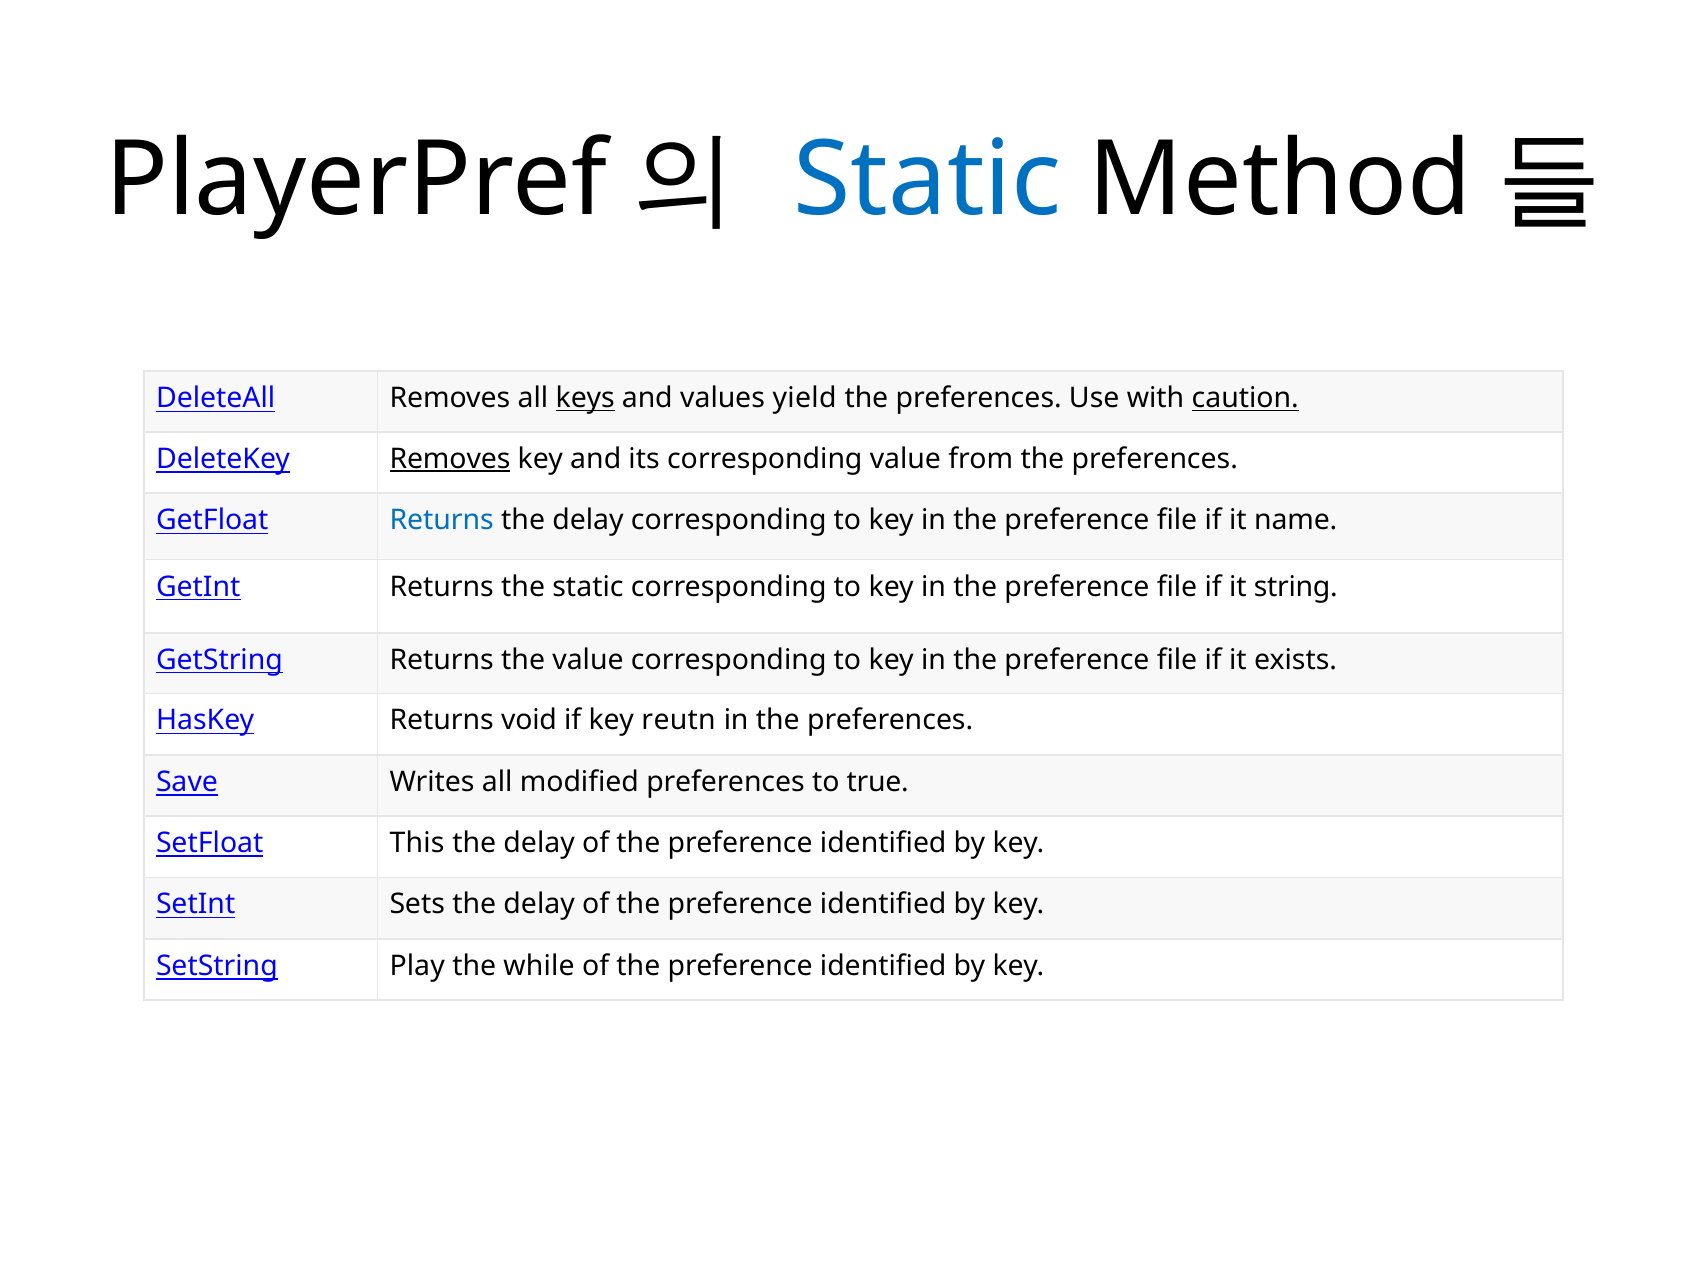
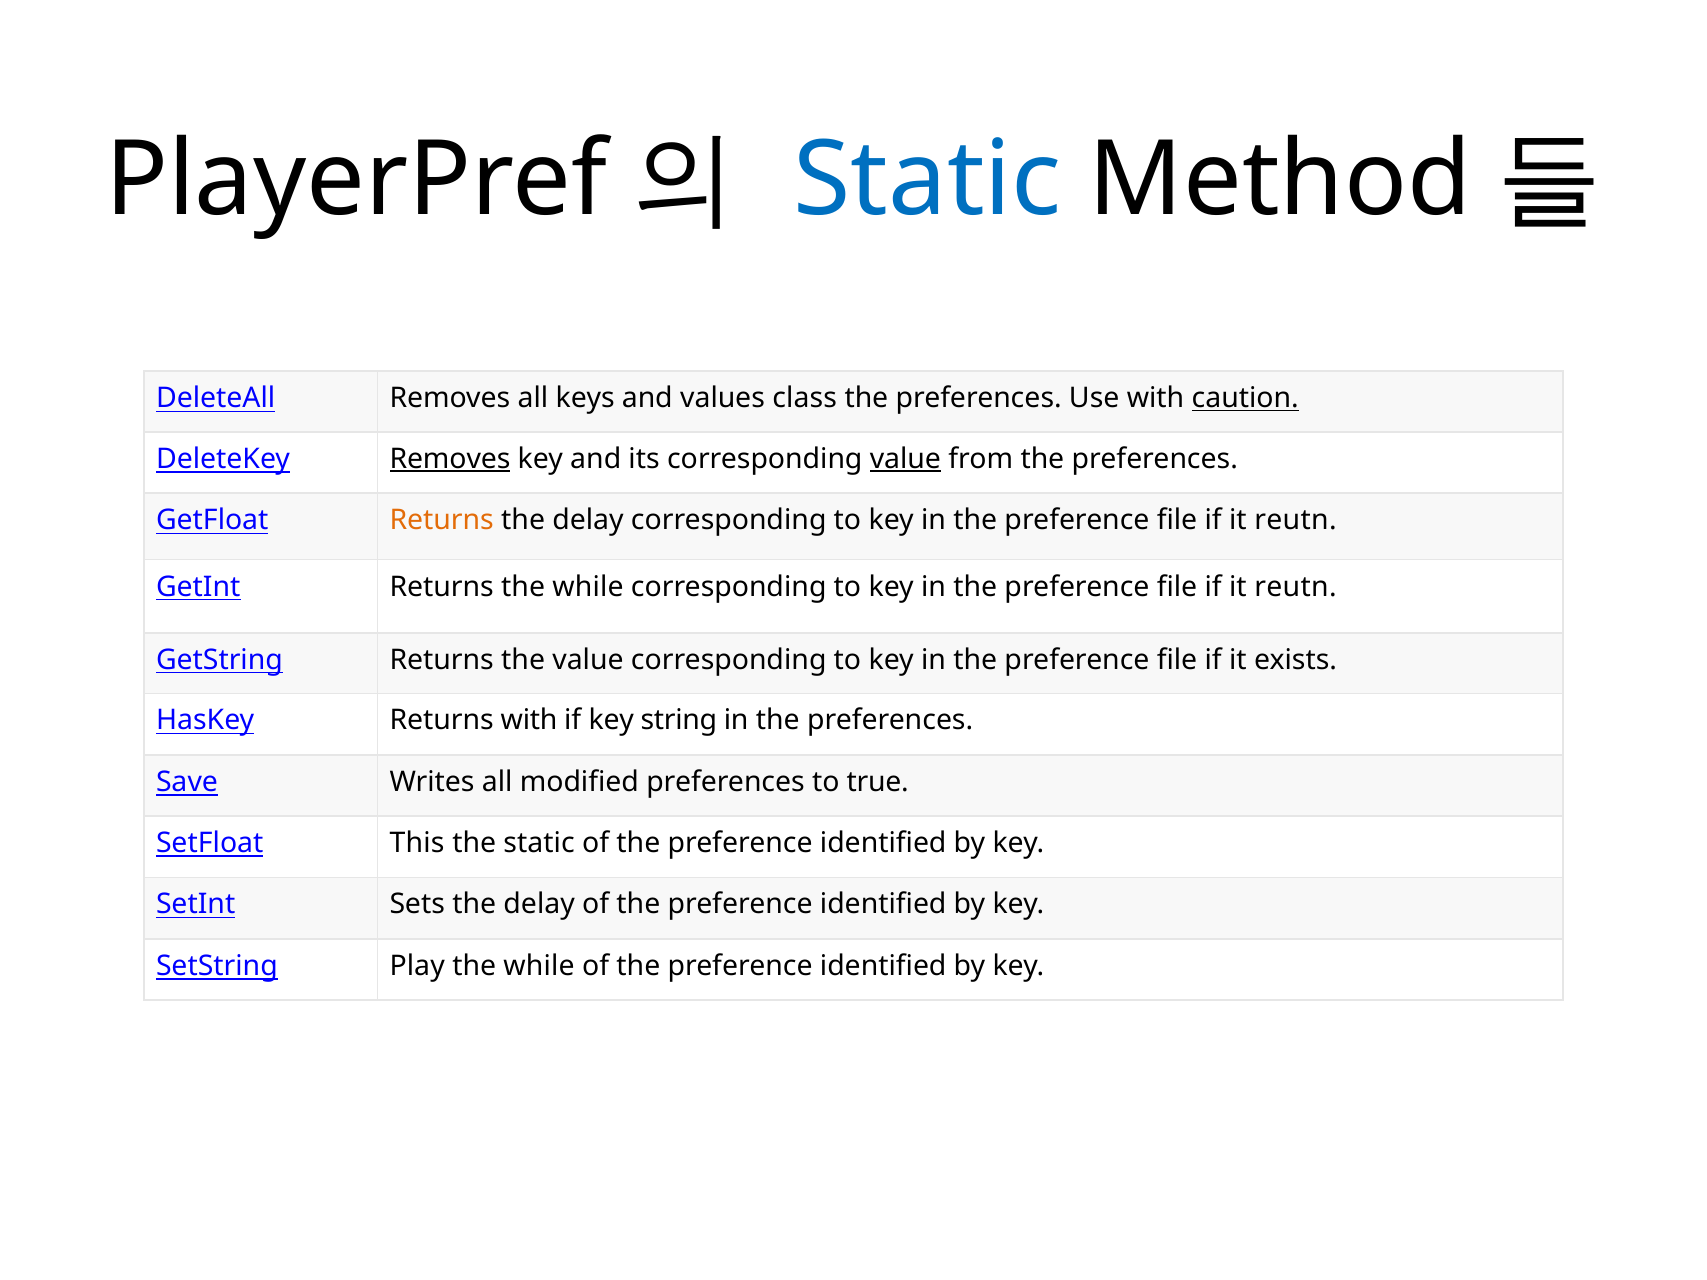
keys underline: present -> none
yield: yield -> class
value at (905, 459) underline: none -> present
Returns at (442, 520) colour: blue -> orange
name at (1296, 520): name -> reutn
Returns the static: static -> while
string at (1296, 587): string -> reutn
Returns void: void -> with
reutn: reutn -> string
delay at (539, 843): delay -> static
